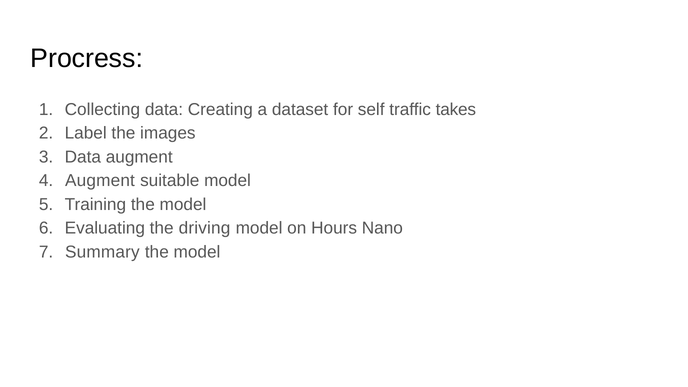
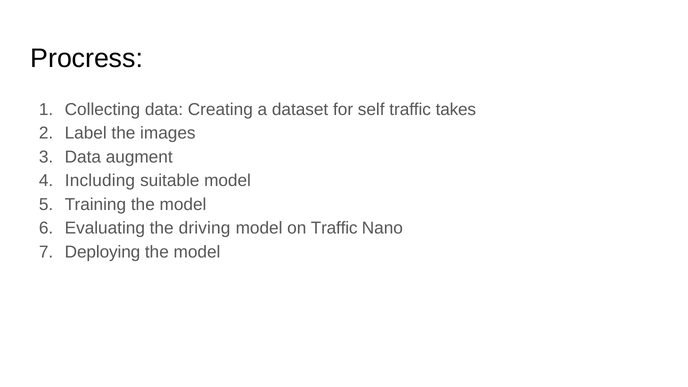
Augment at (100, 181): Augment -> Including
on Hours: Hours -> Traffic
Summary: Summary -> Deploying
